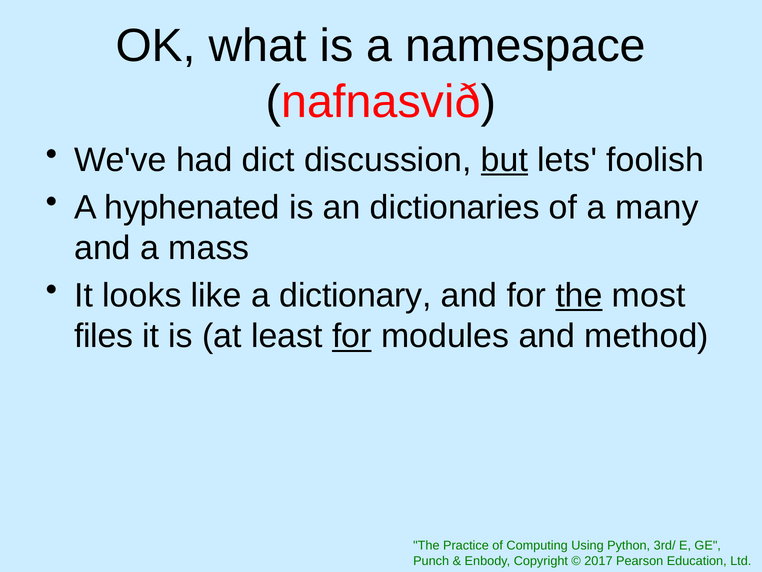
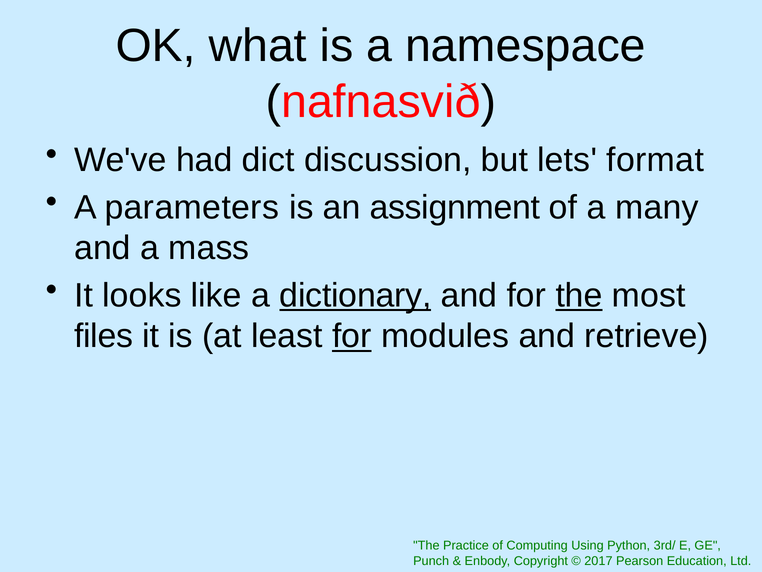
but underline: present -> none
foolish: foolish -> format
hyphenated: hyphenated -> parameters
dictionaries: dictionaries -> assignment
dictionary underline: none -> present
method: method -> retrieve
